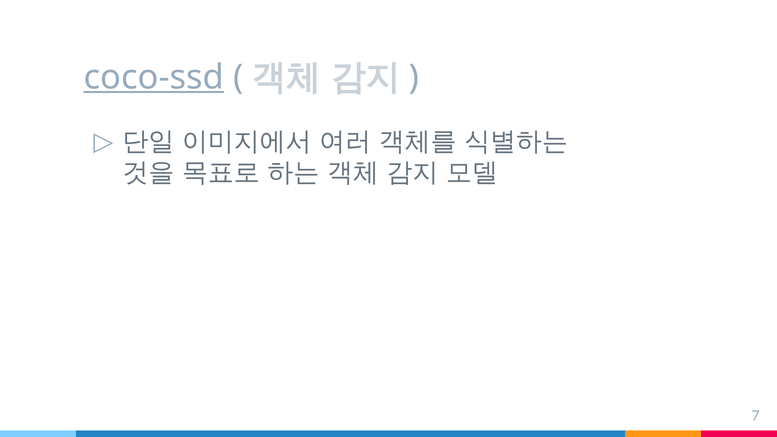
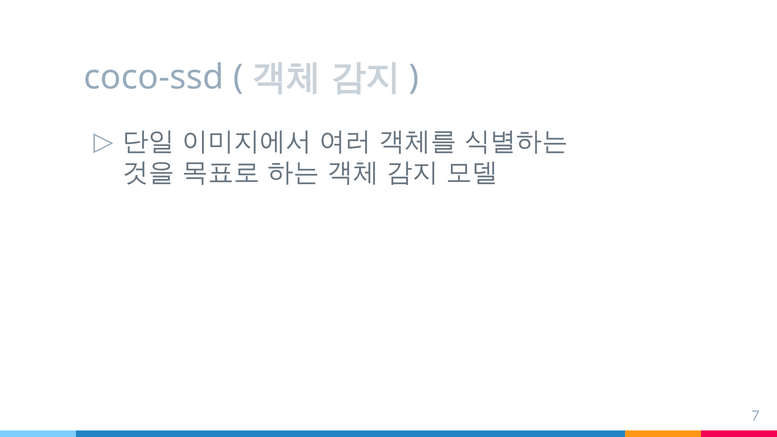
coco-ssd underline: present -> none
